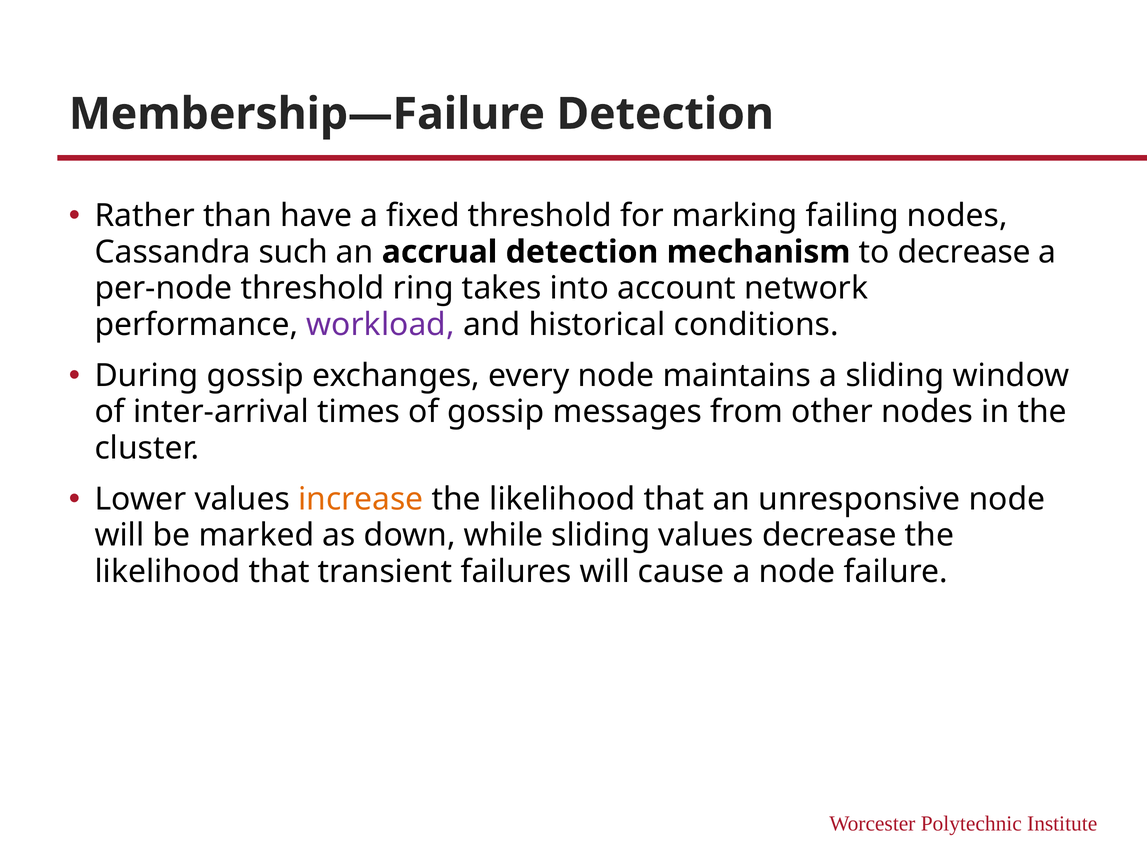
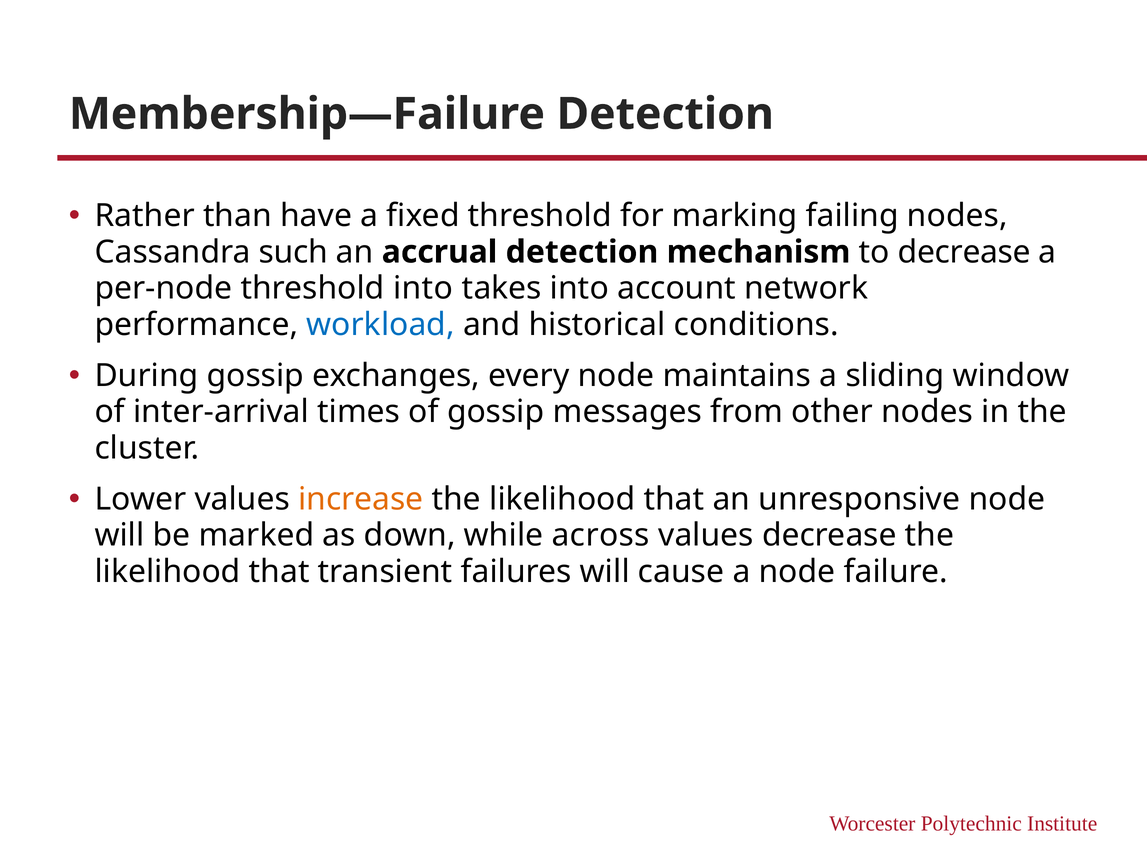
threshold ring: ring -> into
workload colour: purple -> blue
while sliding: sliding -> across
